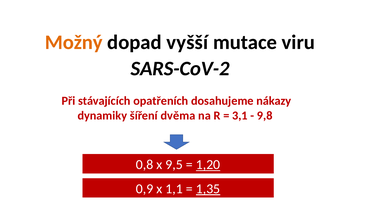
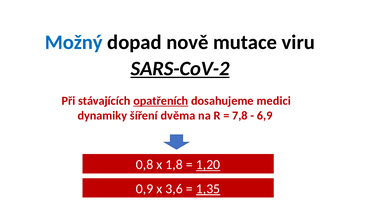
Možný colour: orange -> blue
vyšší: vyšší -> nově
SARS-CoV-2 underline: none -> present
opatřeních underline: none -> present
nákazy: nákazy -> medici
3,1: 3,1 -> 7,8
9,8: 9,8 -> 6,9
9,5: 9,5 -> 1,8
1,1: 1,1 -> 3,6
